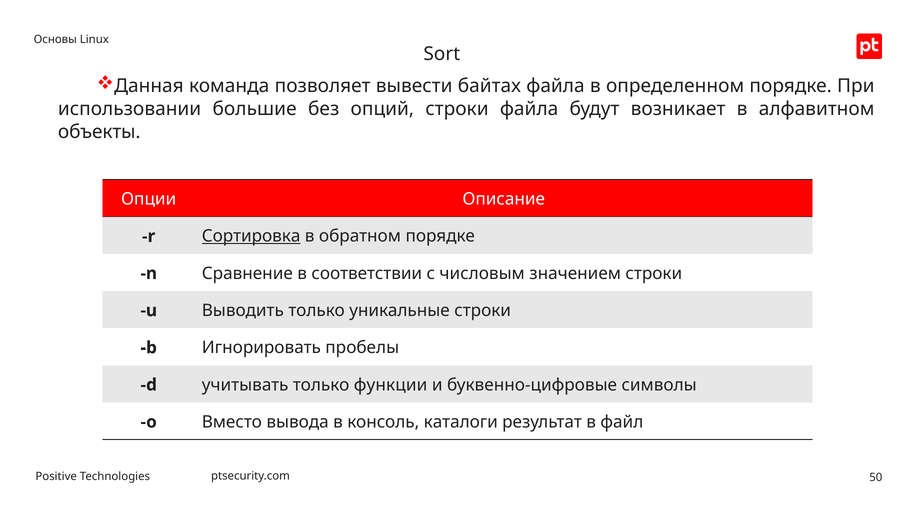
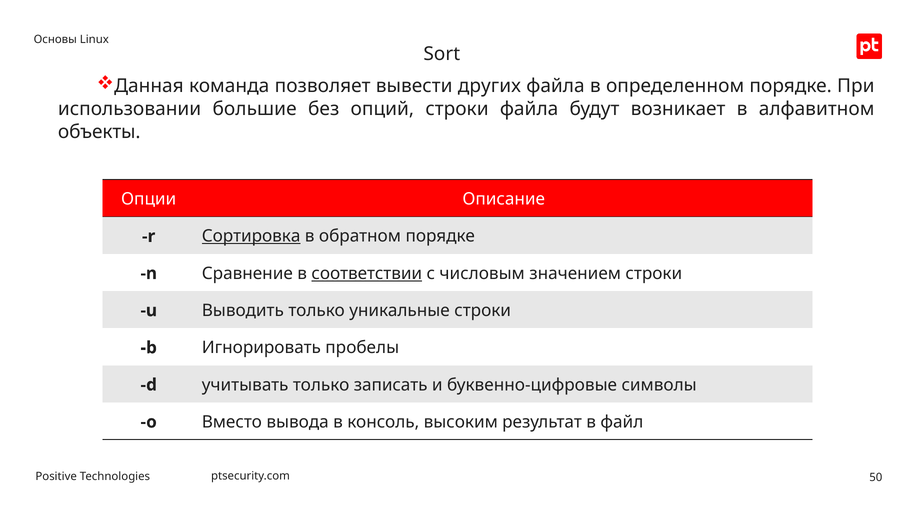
байтах: байтах -> других
соответствии underline: none -> present
функции: функции -> записать
каталоги: каталоги -> высоким
